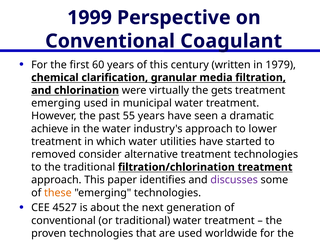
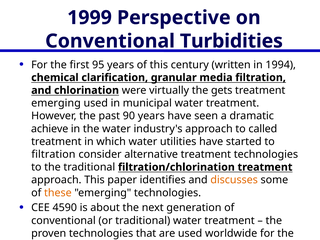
Coagulant: Coagulant -> Turbidities
60: 60 -> 95
1979: 1979 -> 1994
55: 55 -> 90
lower: lower -> called
removed at (54, 154): removed -> filtration
discusses colour: purple -> orange
4527: 4527 -> 4590
